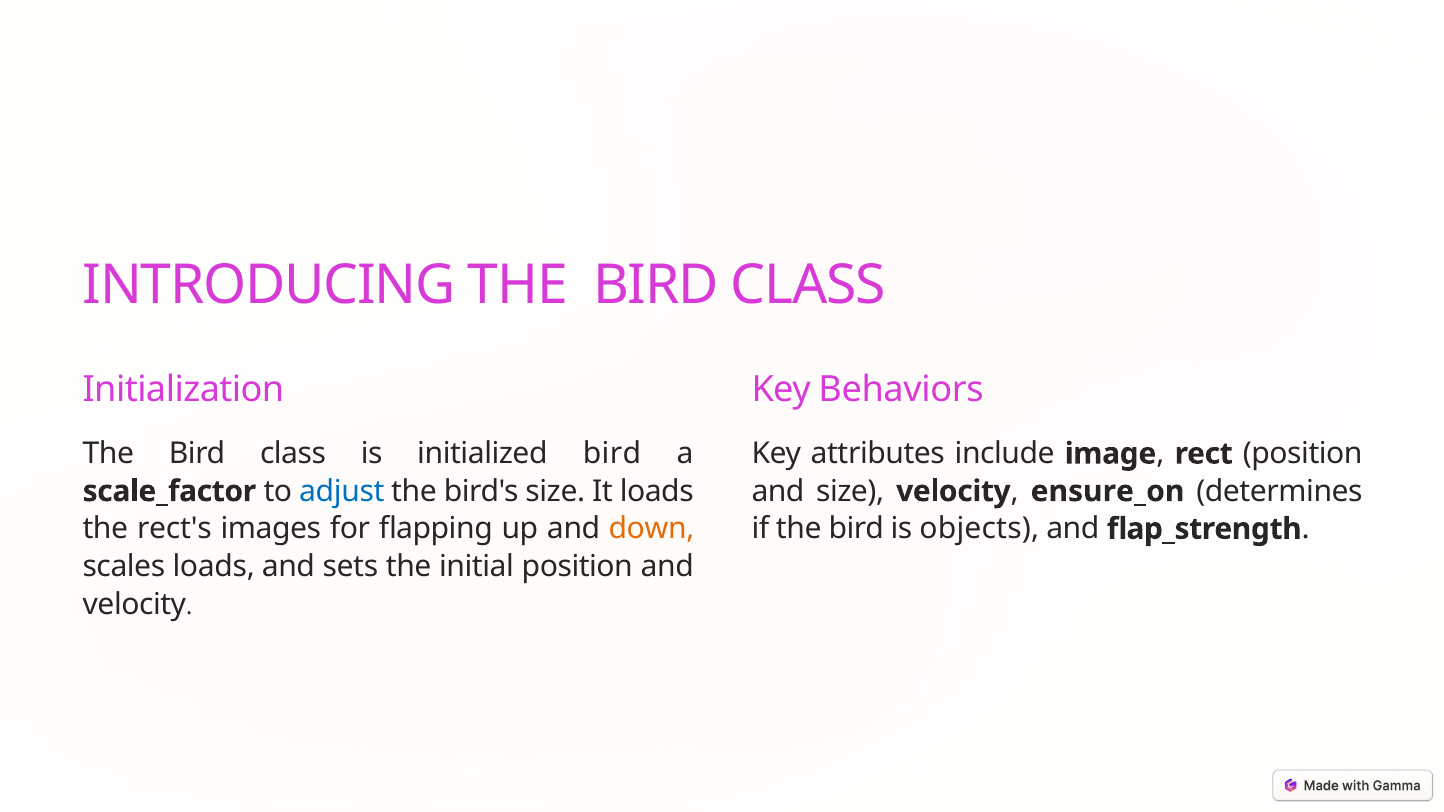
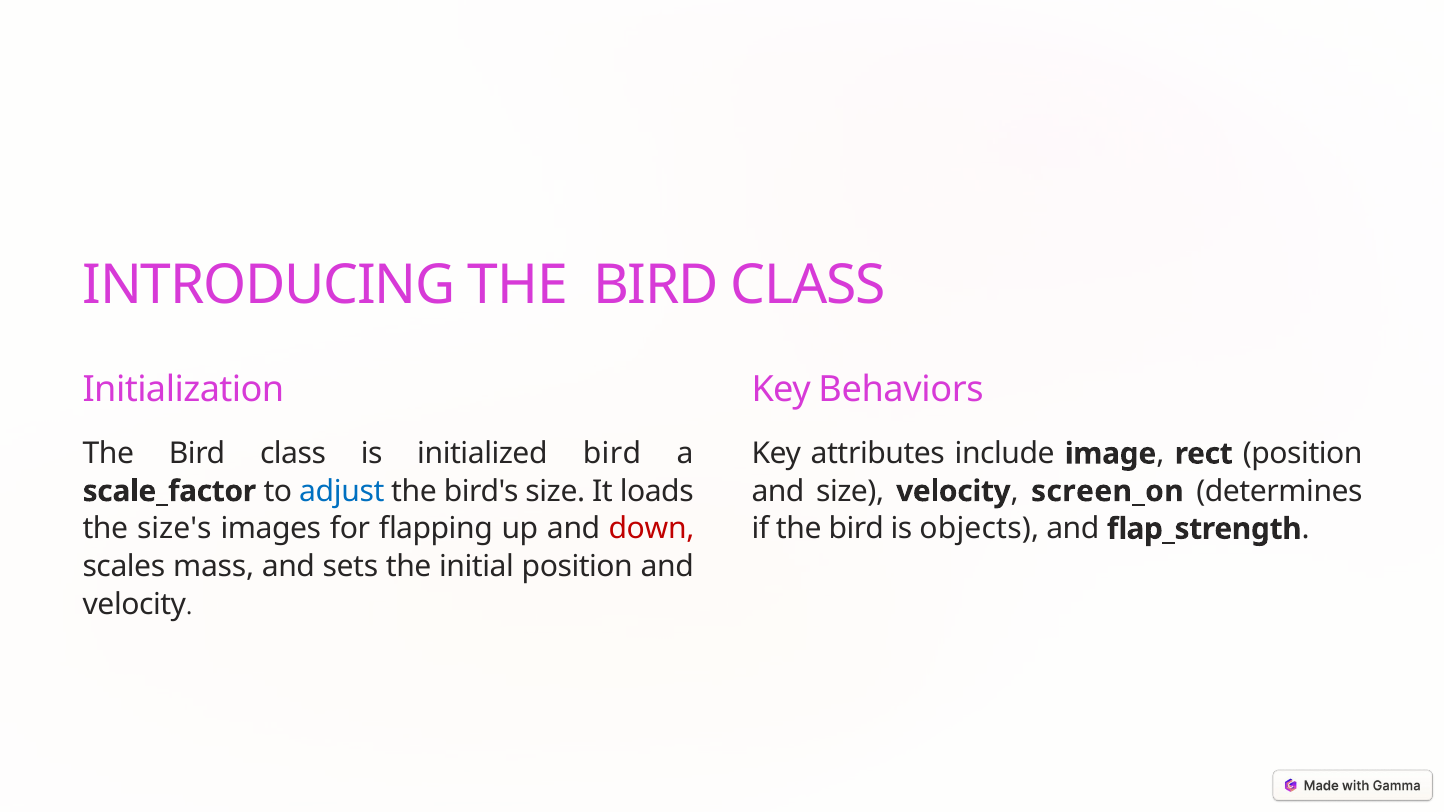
ensure_on: ensure_on -> screen_on
rect's: rect's -> size's
down colour: orange -> red
scales loads: loads -> mass
